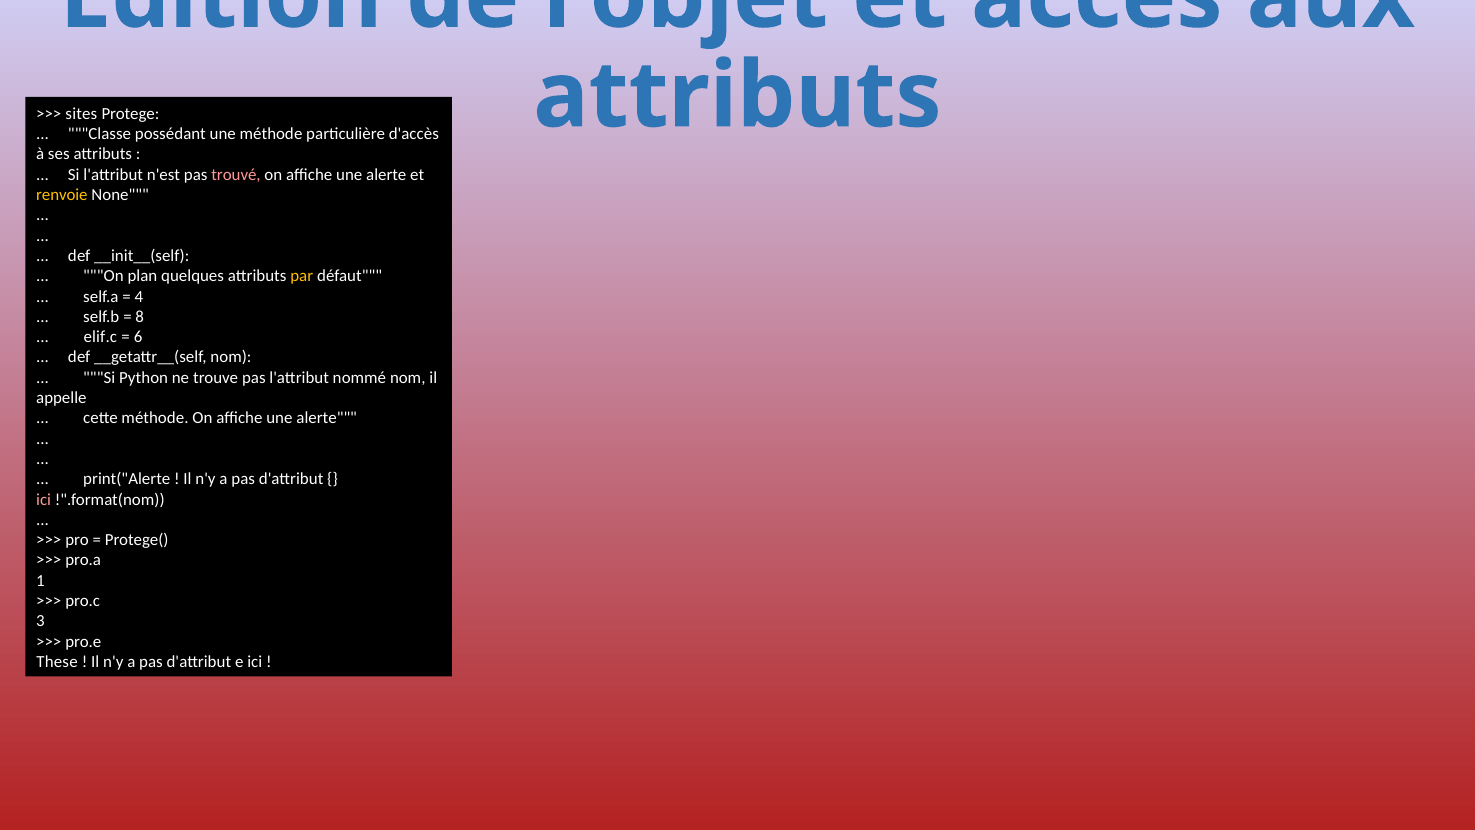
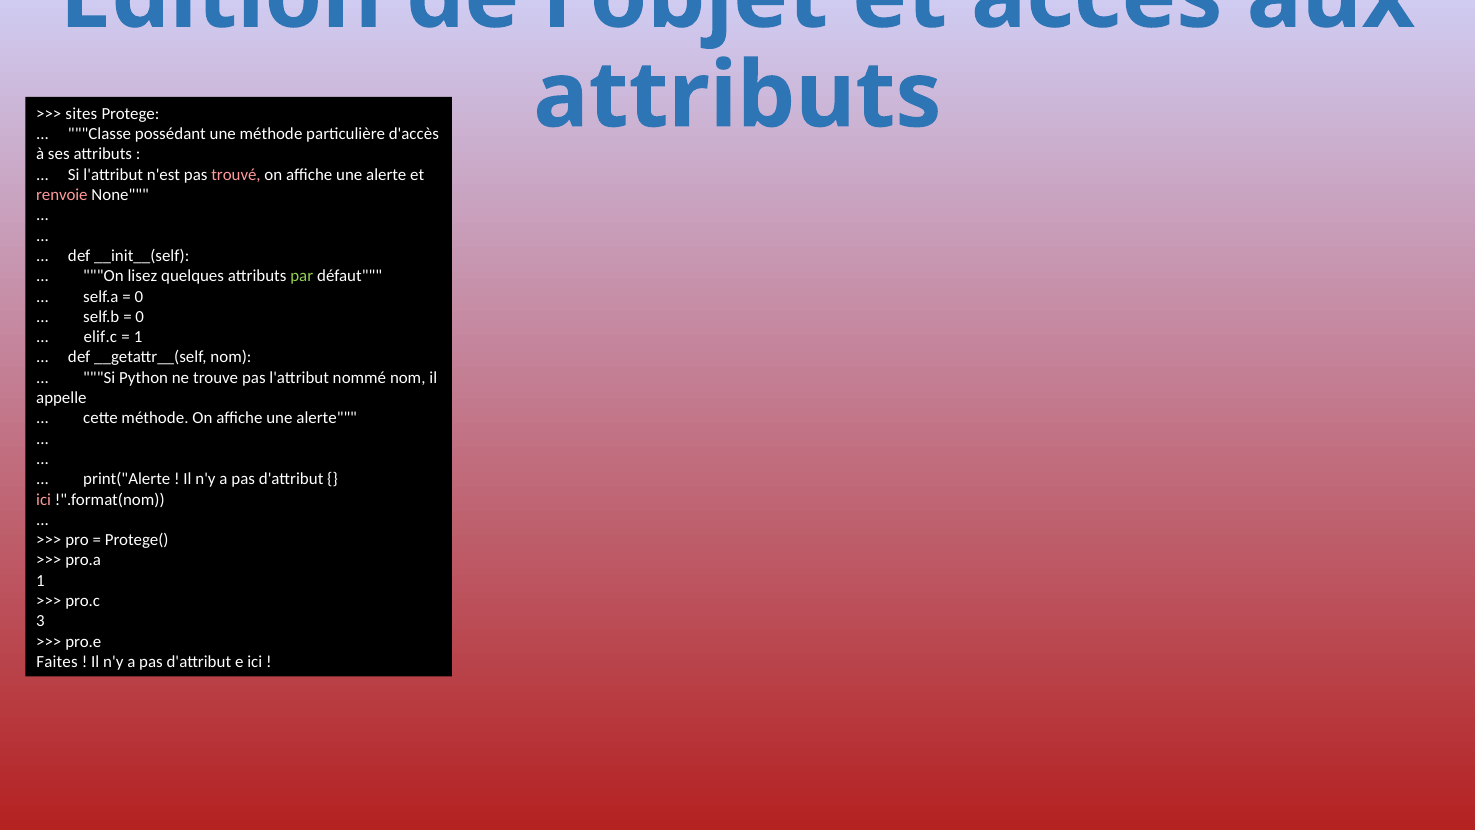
renvoie colour: yellow -> pink
plan: plan -> lisez
par colour: yellow -> light green
4 at (139, 296): 4 -> 0
8 at (140, 317): 8 -> 0
6 at (138, 337): 6 -> 1
These: These -> Faites
